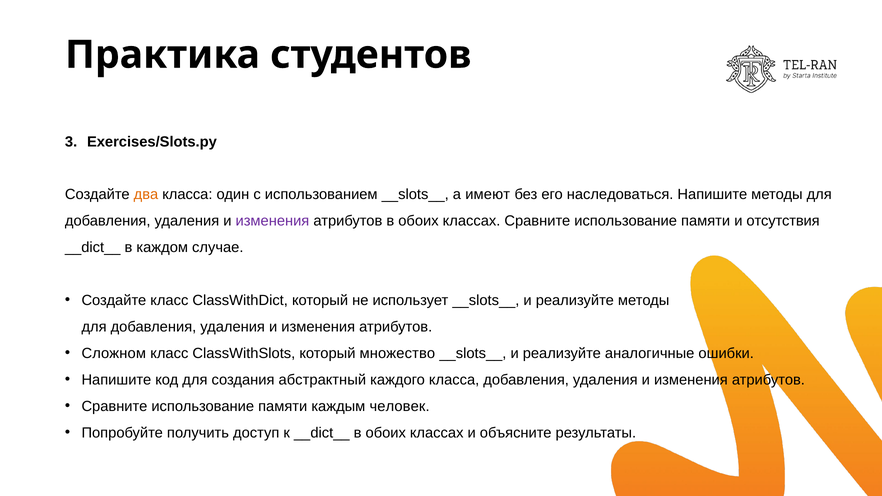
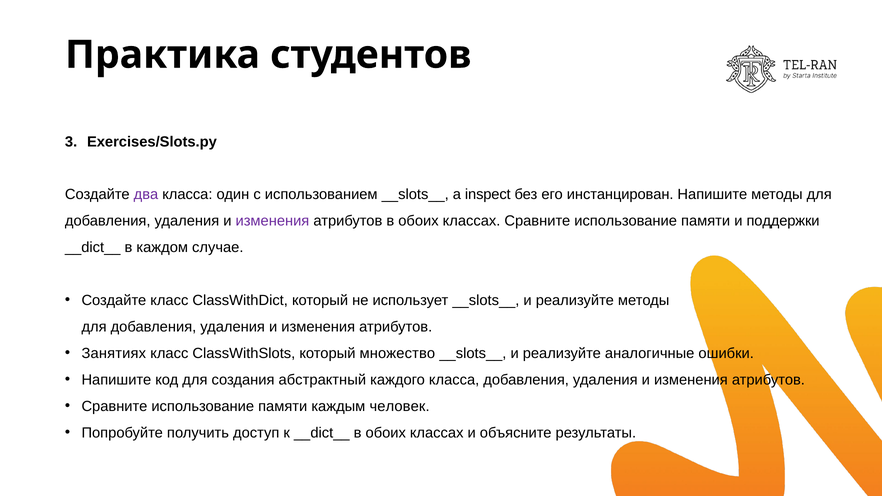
два colour: orange -> purple
имеют: имеют -> inspect
наследоваться: наследоваться -> инстанцирован
отсутствия: отсутствия -> поддержки
Сложном: Сложном -> Занятиях
